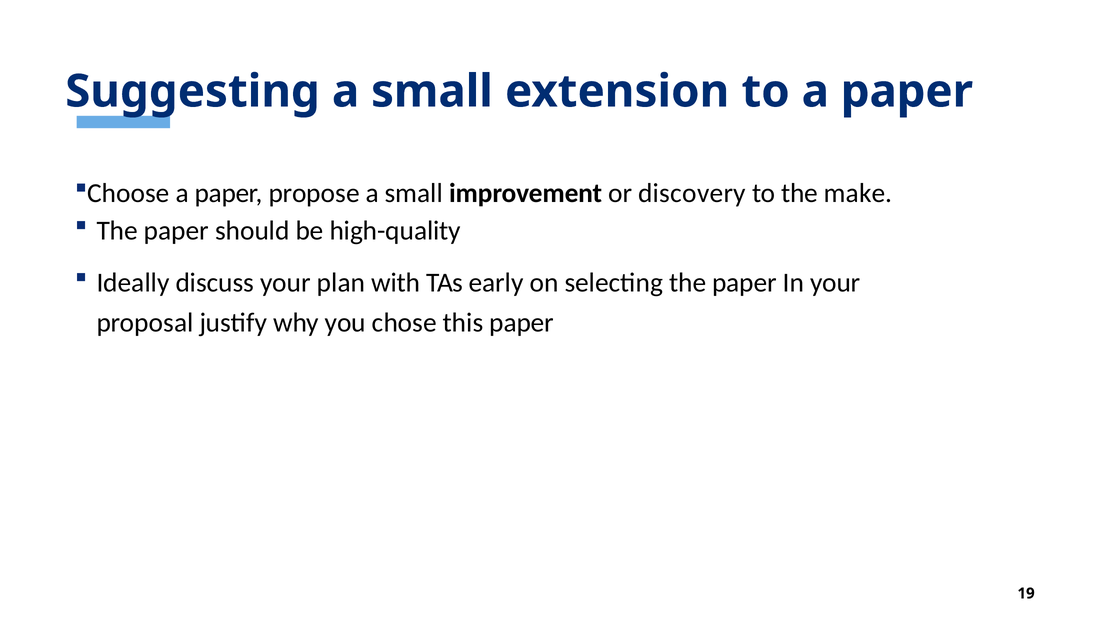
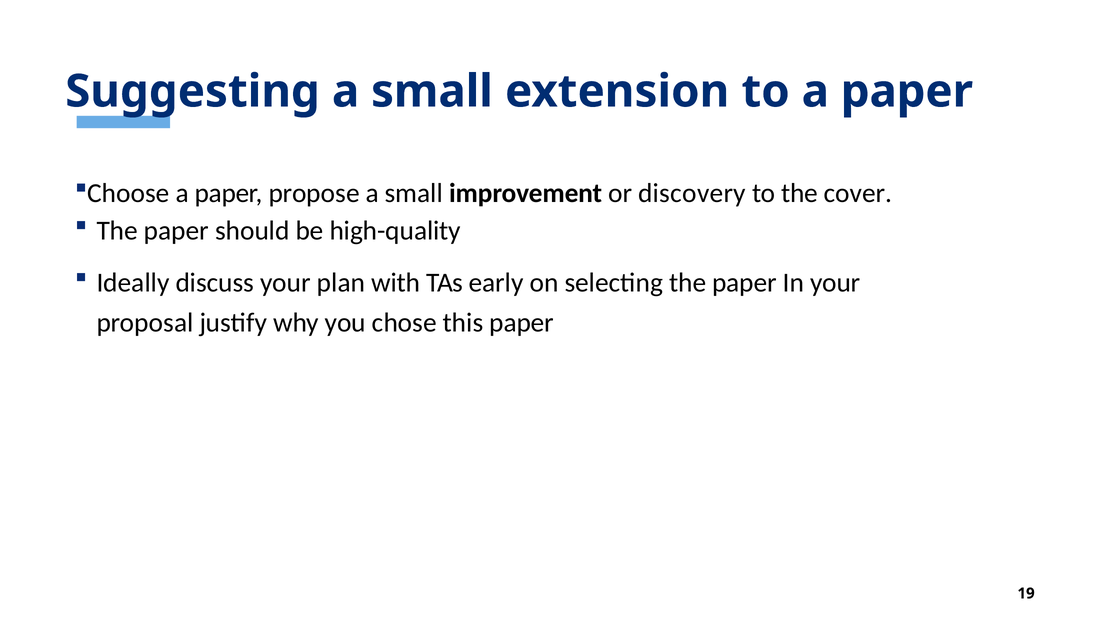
make: make -> cover
